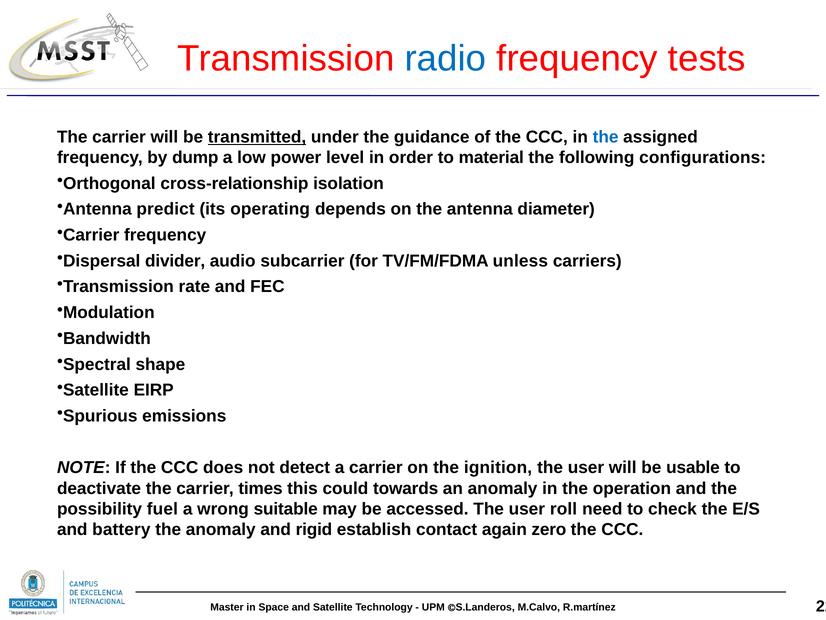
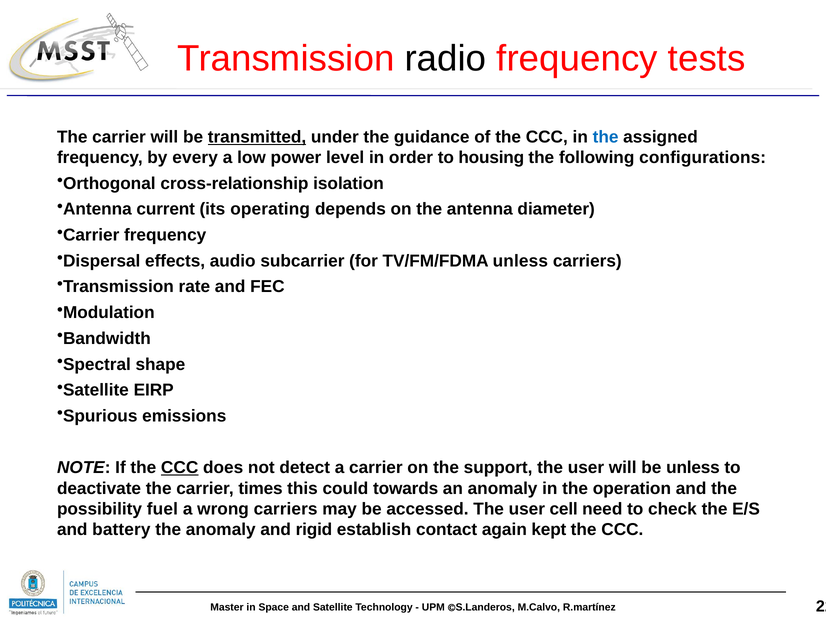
radio colour: blue -> black
dump: dump -> every
material: material -> housing
predict: predict -> current
divider: divider -> effects
CCC at (180, 467) underline: none -> present
ignition: ignition -> support
be usable: usable -> unless
wrong suitable: suitable -> carriers
roll: roll -> cell
zero: zero -> kept
